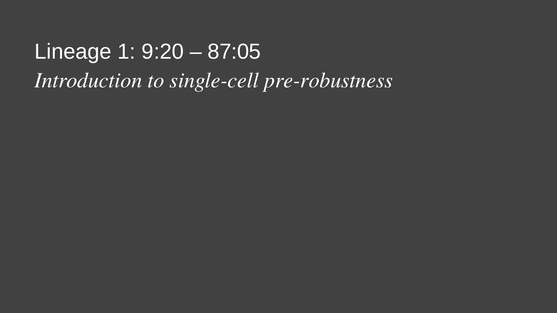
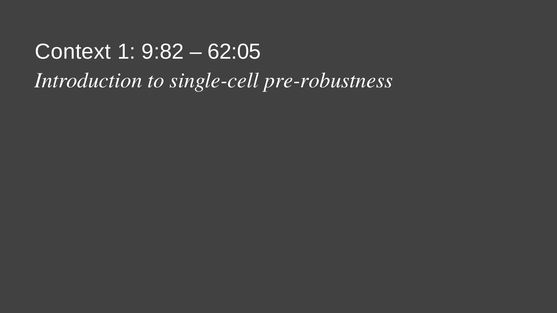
Lineage: Lineage -> Context
9:20: 9:20 -> 9:82
87:05: 87:05 -> 62:05
